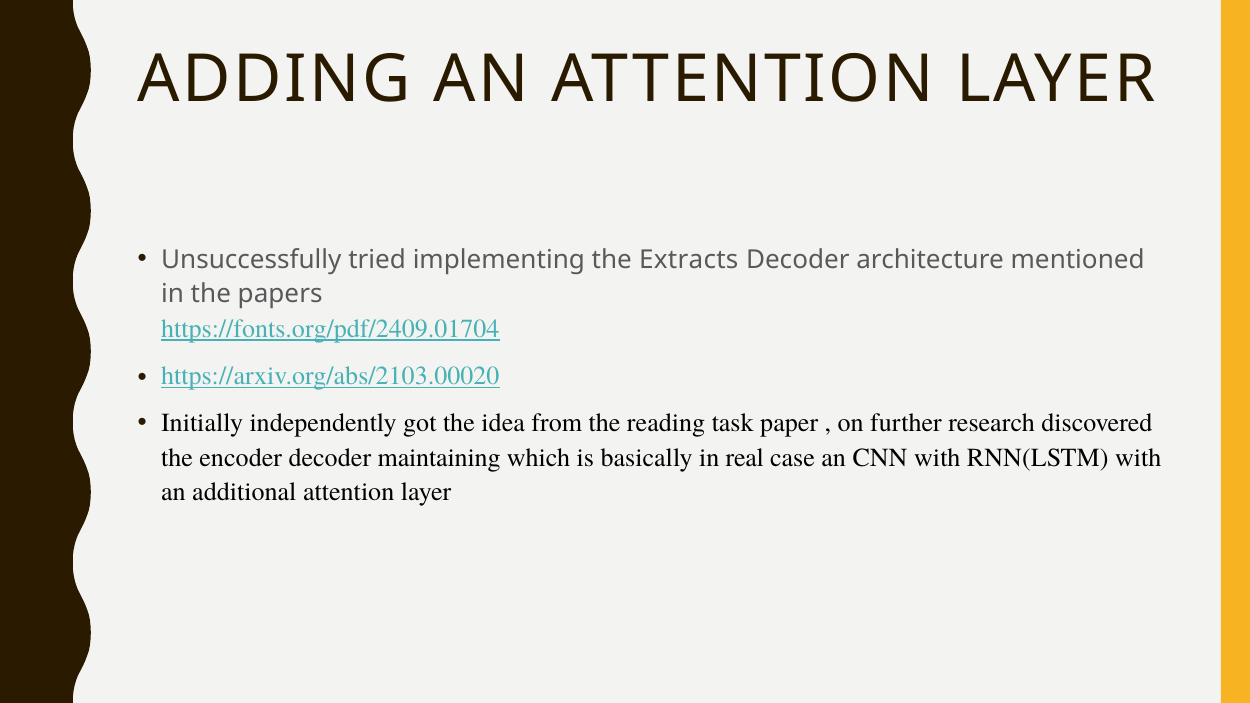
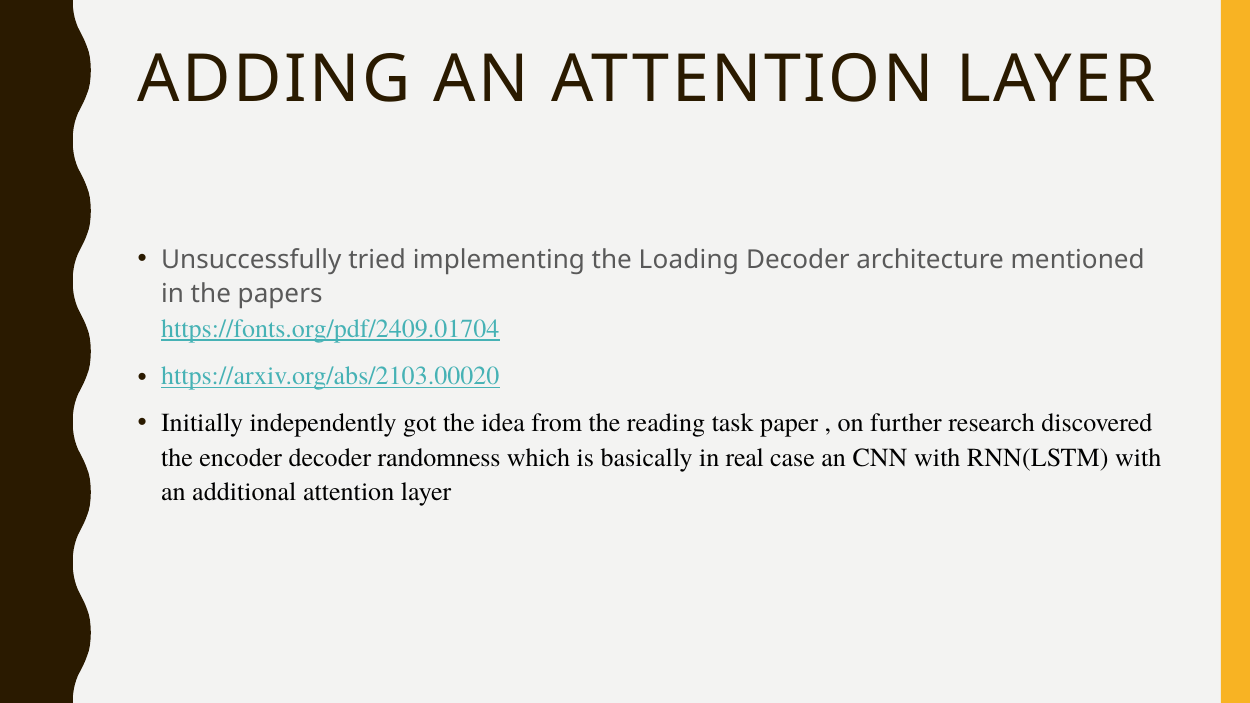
Extracts: Extracts -> Loading
maintaining: maintaining -> randomness
